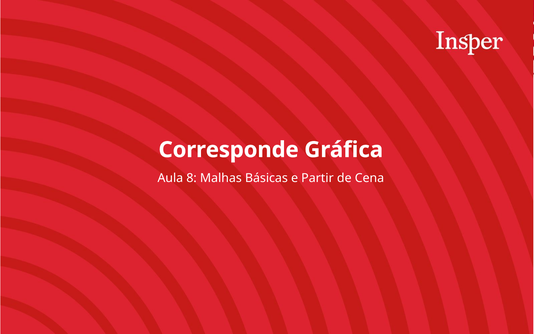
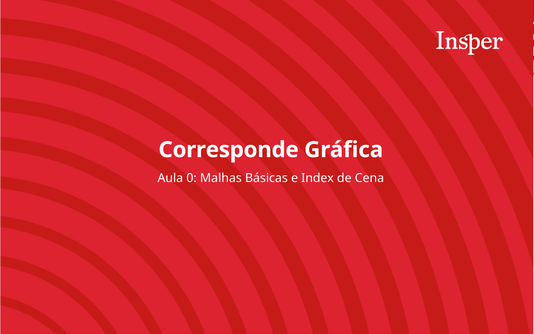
8: 8 -> 0
Partir: Partir -> Index
